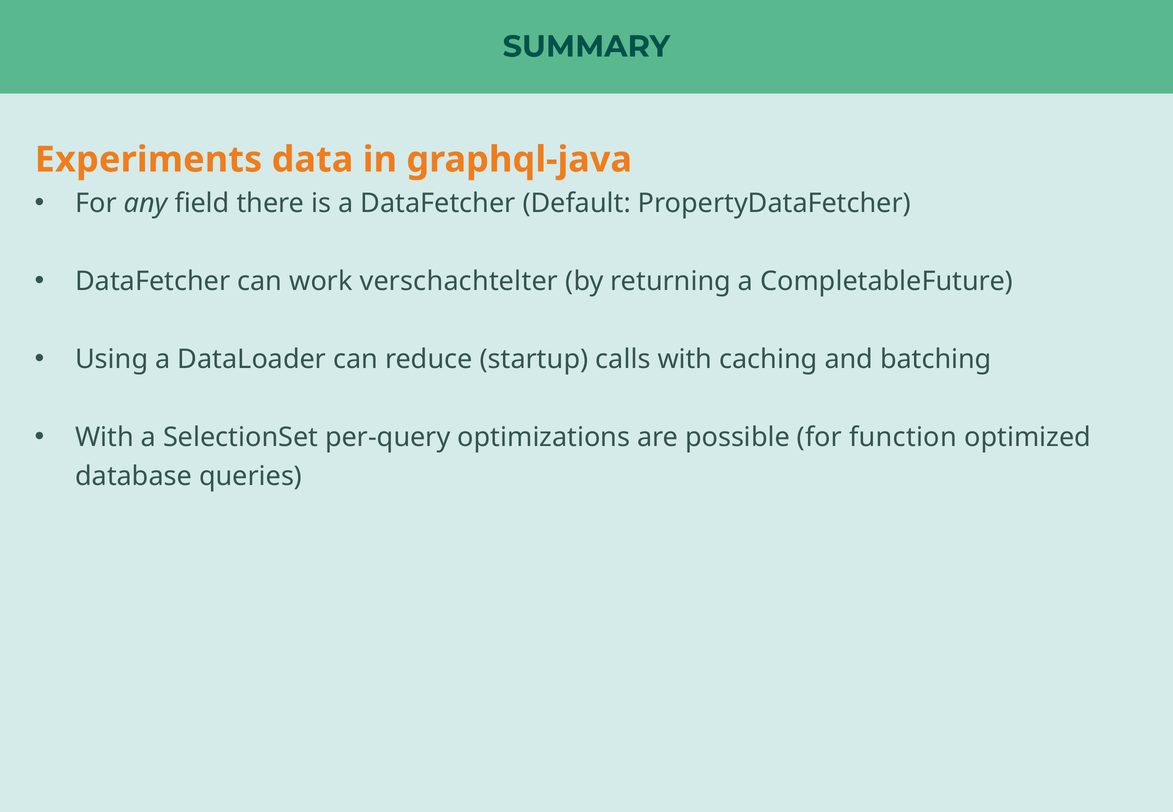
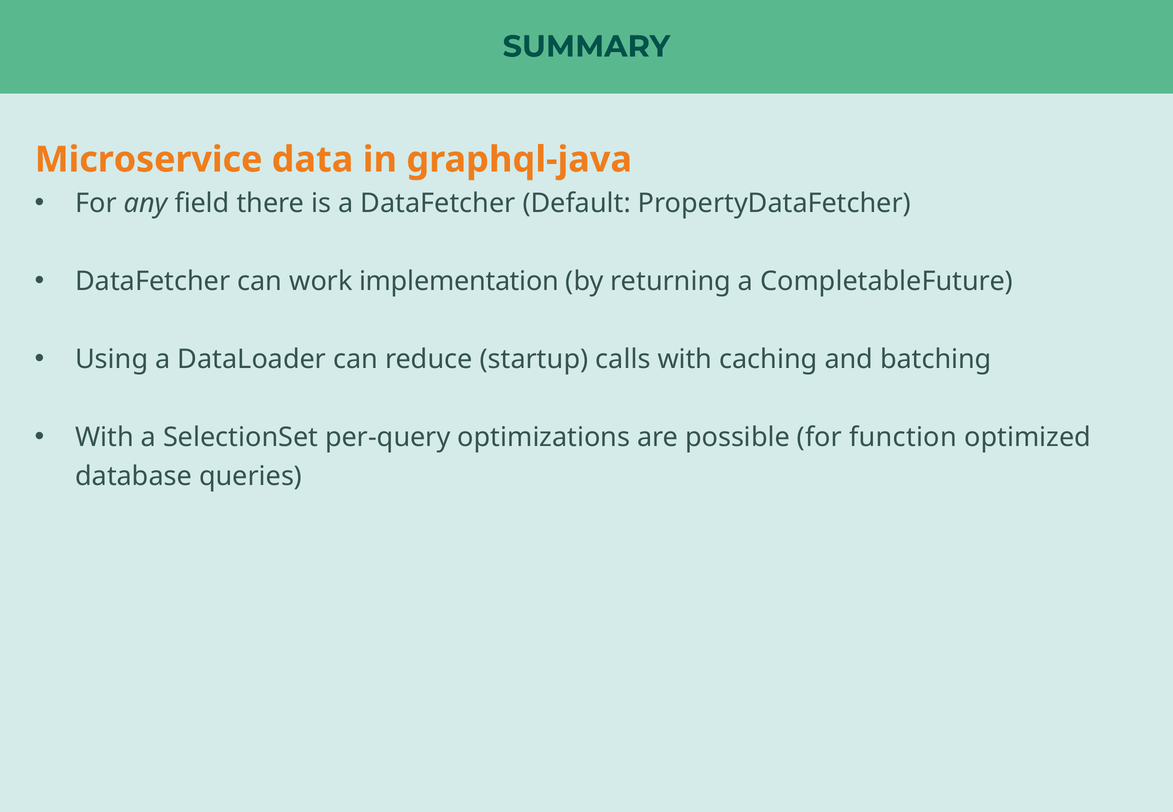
Experiments: Experiments -> Microservice
verschachtelter: verschachtelter -> implementation
